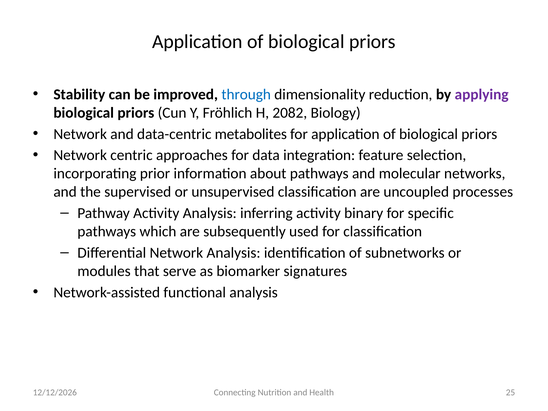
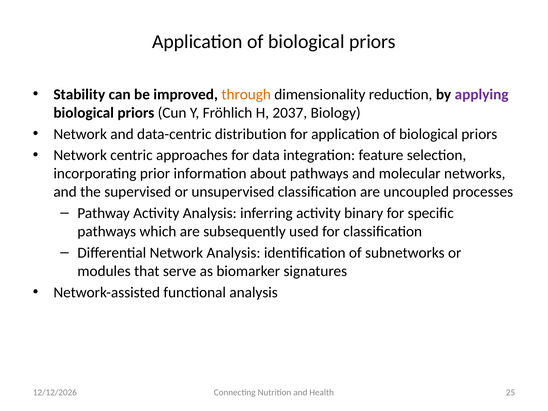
through colour: blue -> orange
2082: 2082 -> 2037
metabolites: metabolites -> distribution
